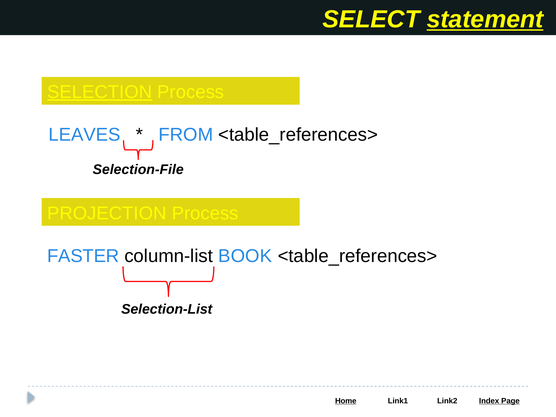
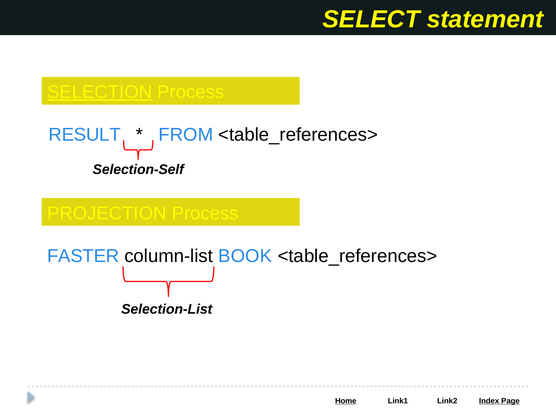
statement underline: present -> none
LEAVES: LEAVES -> RESULT
Selection-File: Selection-File -> Selection-Self
